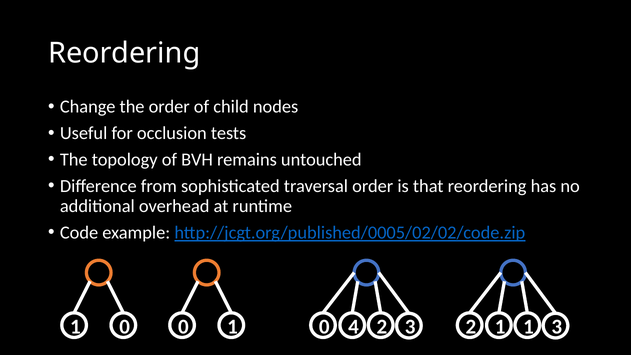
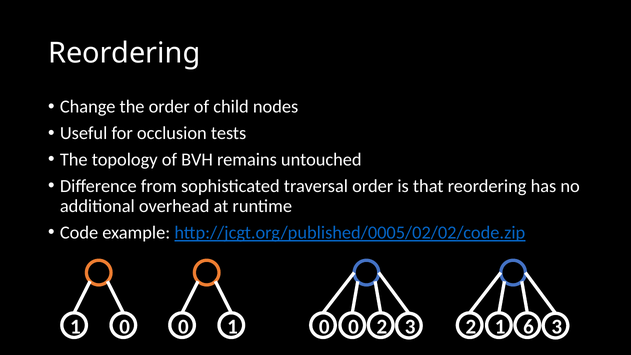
0 0 4: 4 -> 0
1 1: 1 -> 6
